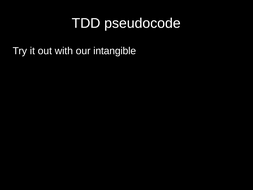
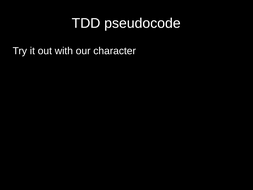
intangible: intangible -> character
